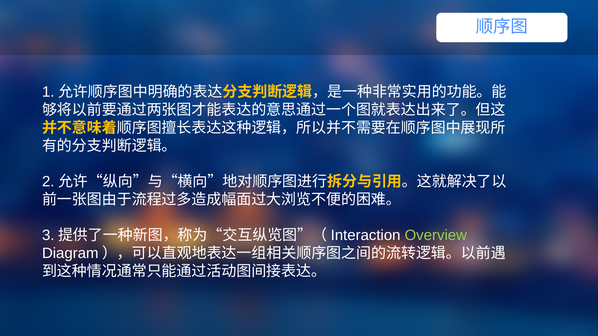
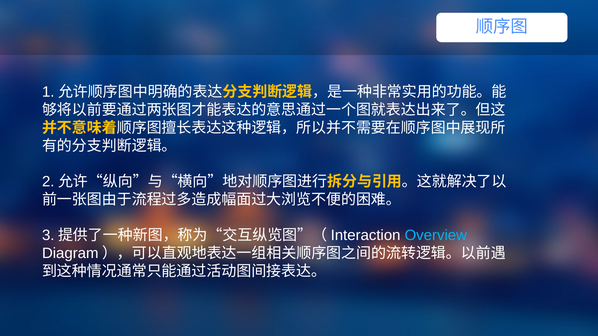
Overview colour: light green -> light blue
